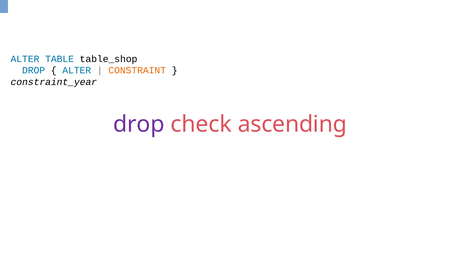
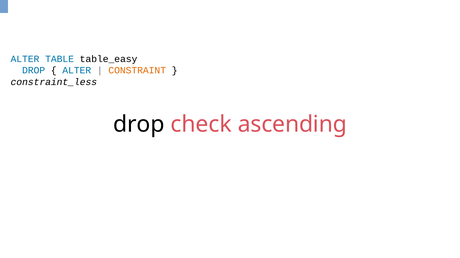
table_shop: table_shop -> table_easy
constraint_year: constraint_year -> constraint_less
drop at (139, 125) colour: purple -> black
